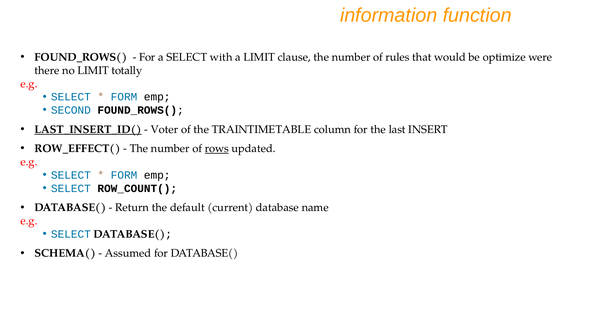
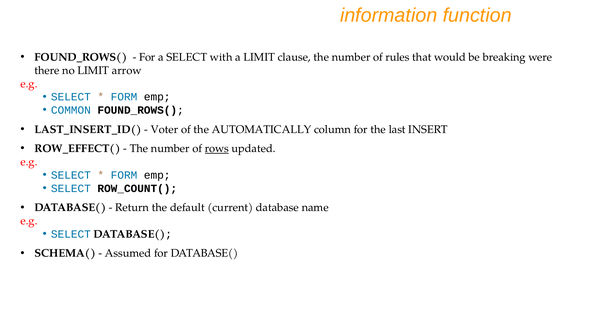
optimize: optimize -> breaking
totally: totally -> arrow
SECOND: SECOND -> COMMON
LAST_INSERT_ID( underline: present -> none
TRAINTIMETABLE: TRAINTIMETABLE -> AUTOMATICALLY
